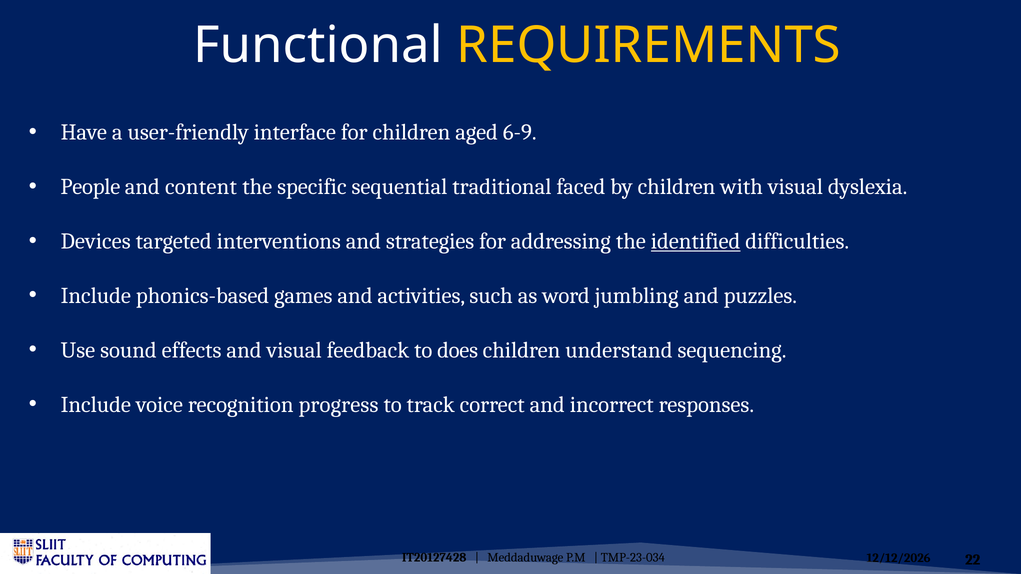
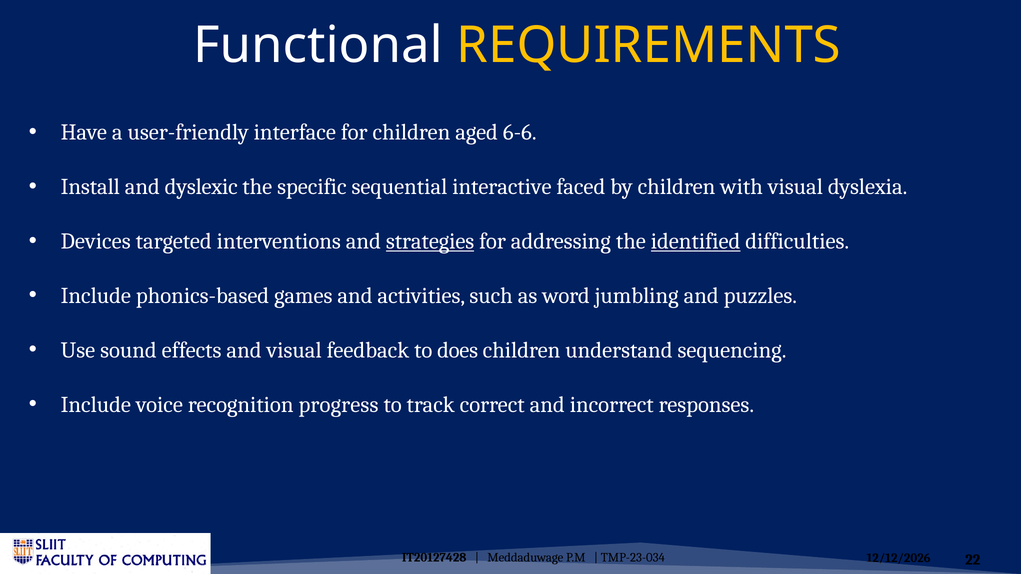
6-9: 6-9 -> 6-6
People: People -> Install
content: content -> dyslexic
traditional: traditional -> interactive
strategies underline: none -> present
